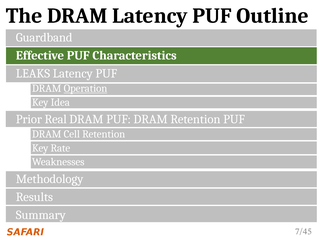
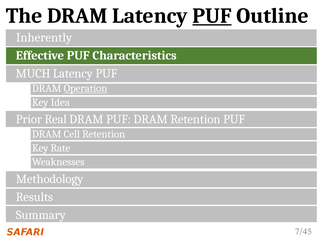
PUF at (212, 16) underline: none -> present
Guardband: Guardband -> Inherently
LEAKS: LEAKS -> MUCH
